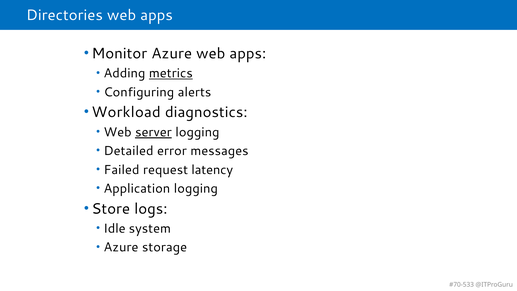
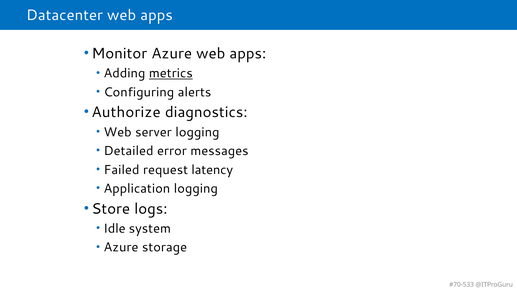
Directories: Directories -> Datacenter
Workload: Workload -> Authorize
server underline: present -> none
